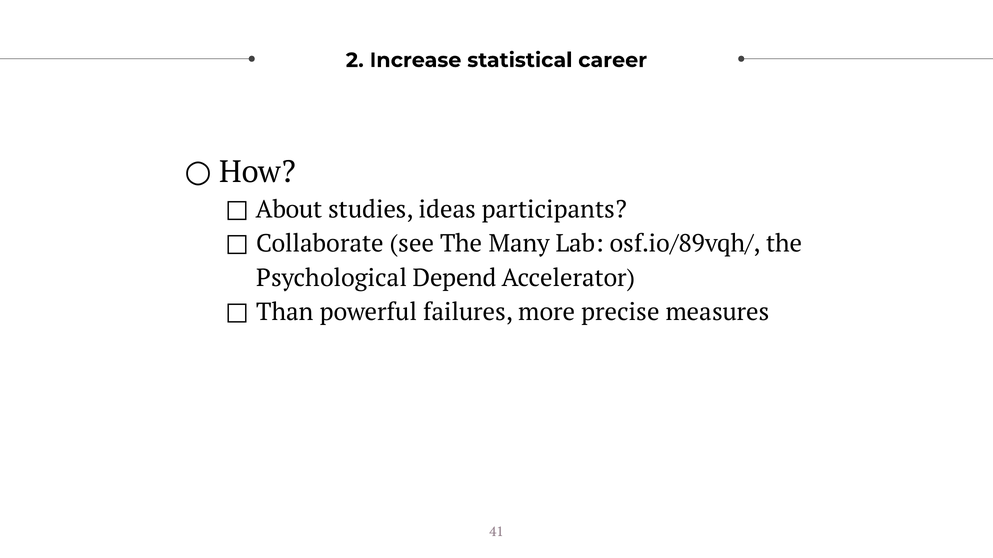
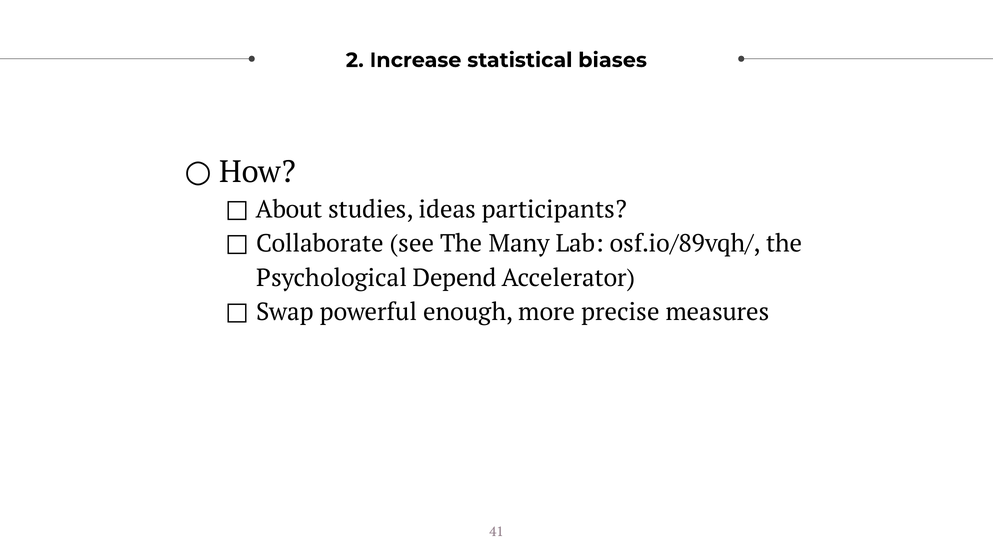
career: career -> biases
Than: Than -> Swap
failures: failures -> enough
